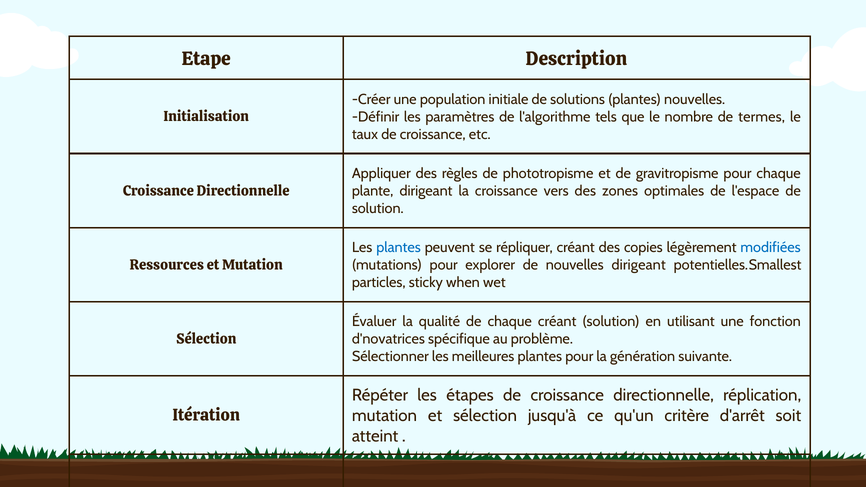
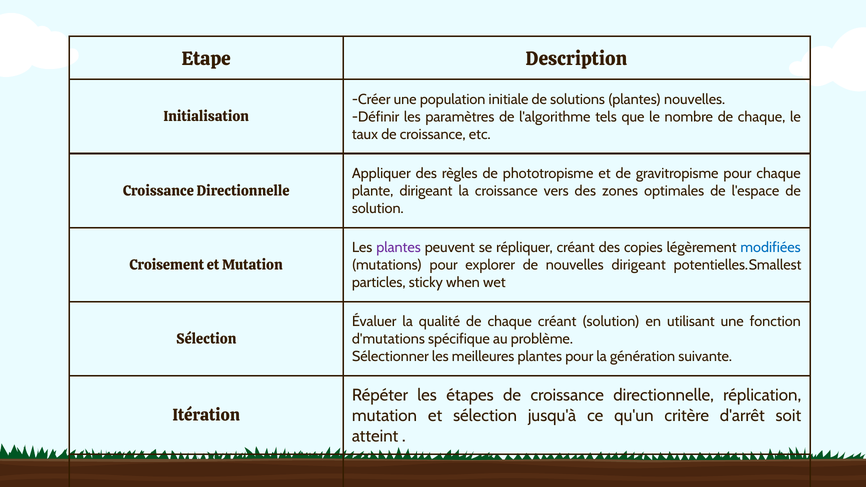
nombre de termes: termes -> chaque
plantes at (399, 247) colour: blue -> purple
Ressources: Ressources -> Croisement
d'novatrices: d'novatrices -> d'mutations
